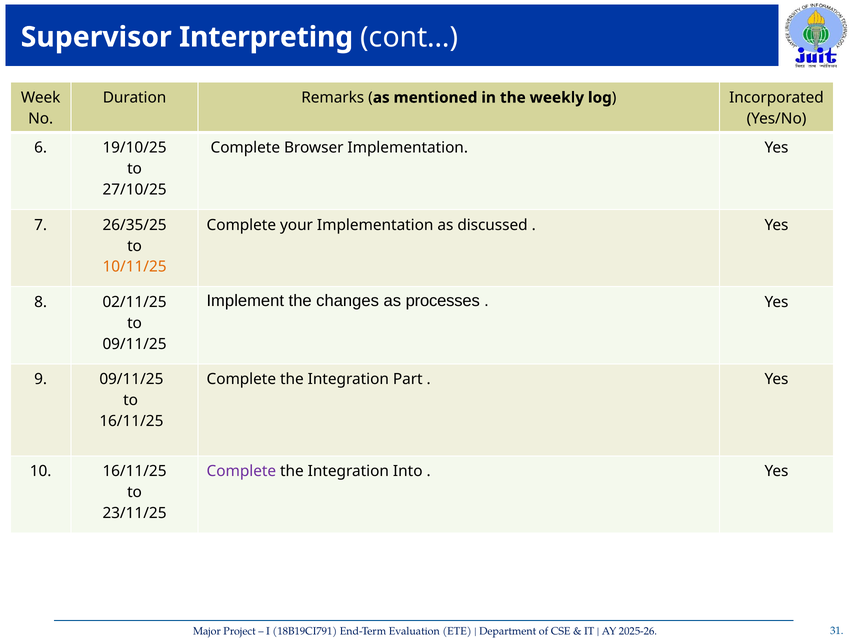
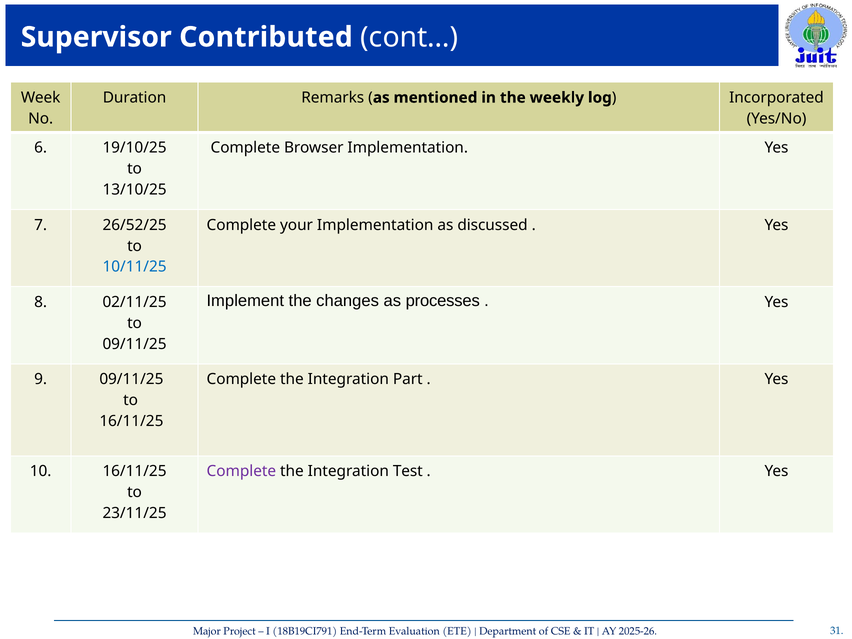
Interpreting: Interpreting -> Contributed
27/10/25: 27/10/25 -> 13/10/25
26/35/25: 26/35/25 -> 26/52/25
10/11/25 colour: orange -> blue
Into: Into -> Test
